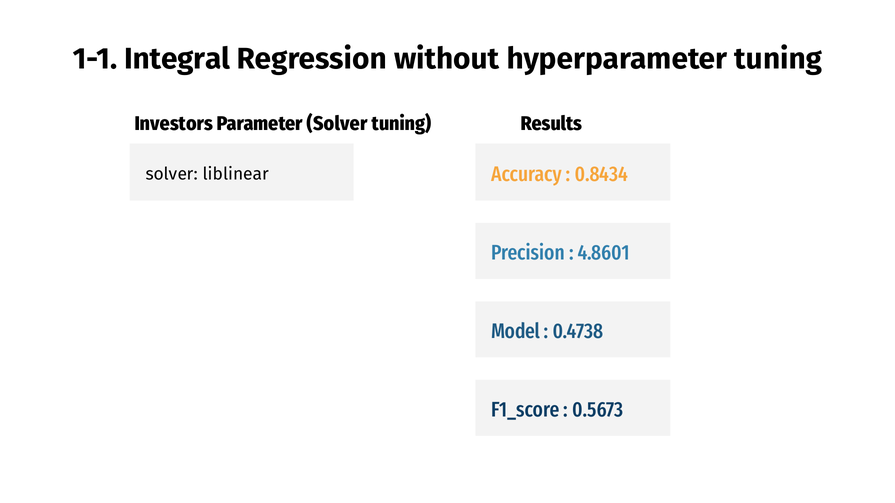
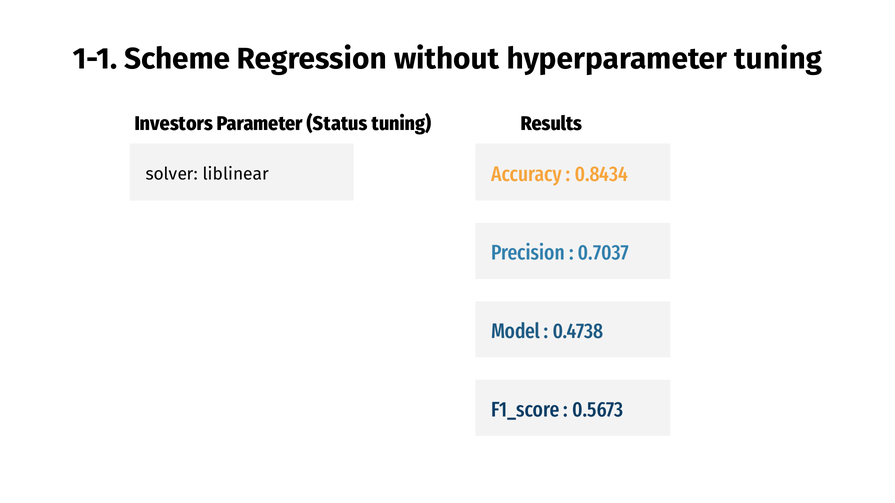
Integral: Integral -> Scheme
Parameter Solver: Solver -> Status
4.8601: 4.8601 -> 0.7037
